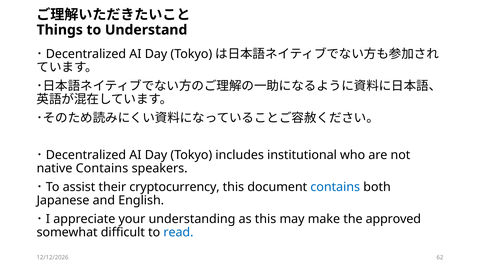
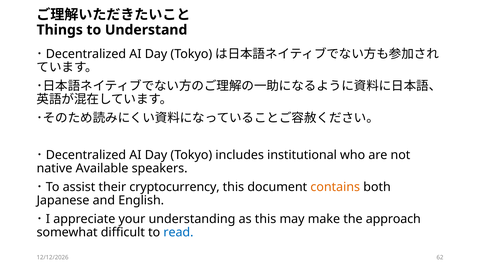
native Contains: Contains -> Available
contains at (335, 187) colour: blue -> orange
approved: approved -> approach
